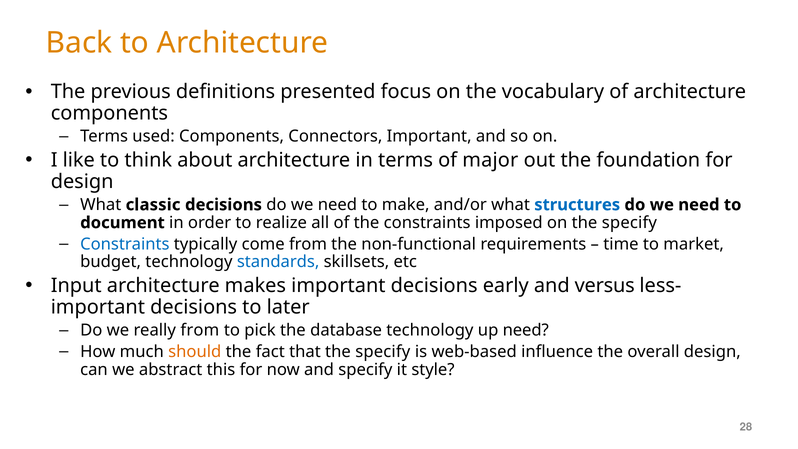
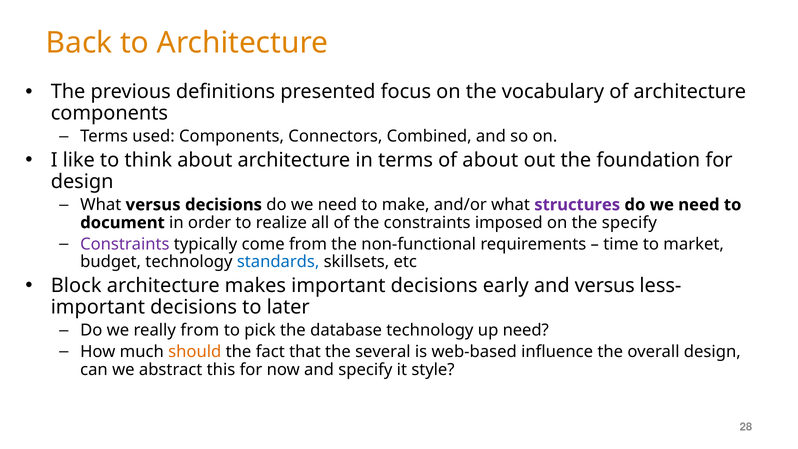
Connectors Important: Important -> Combined
of major: major -> about
What classic: classic -> versus
structures colour: blue -> purple
Constraints at (125, 244) colour: blue -> purple
Input: Input -> Block
that the specify: specify -> several
